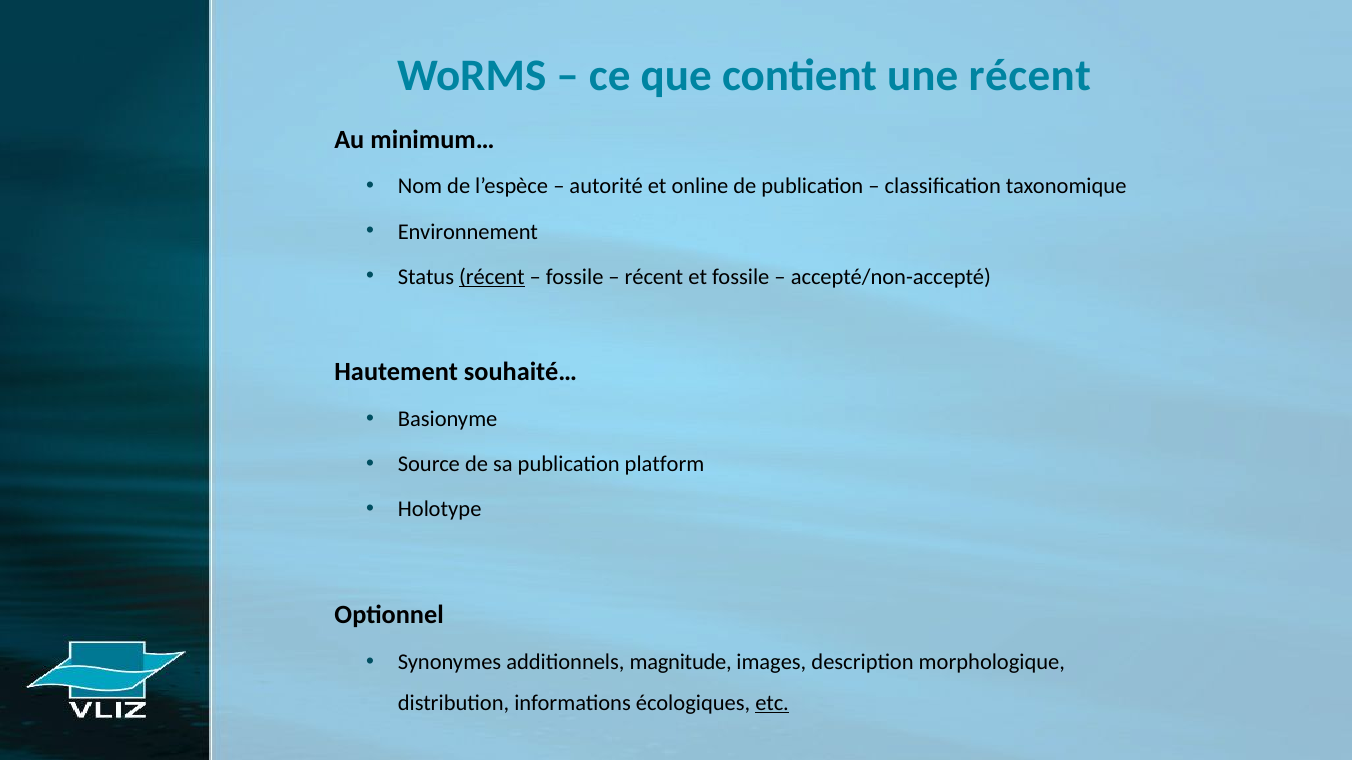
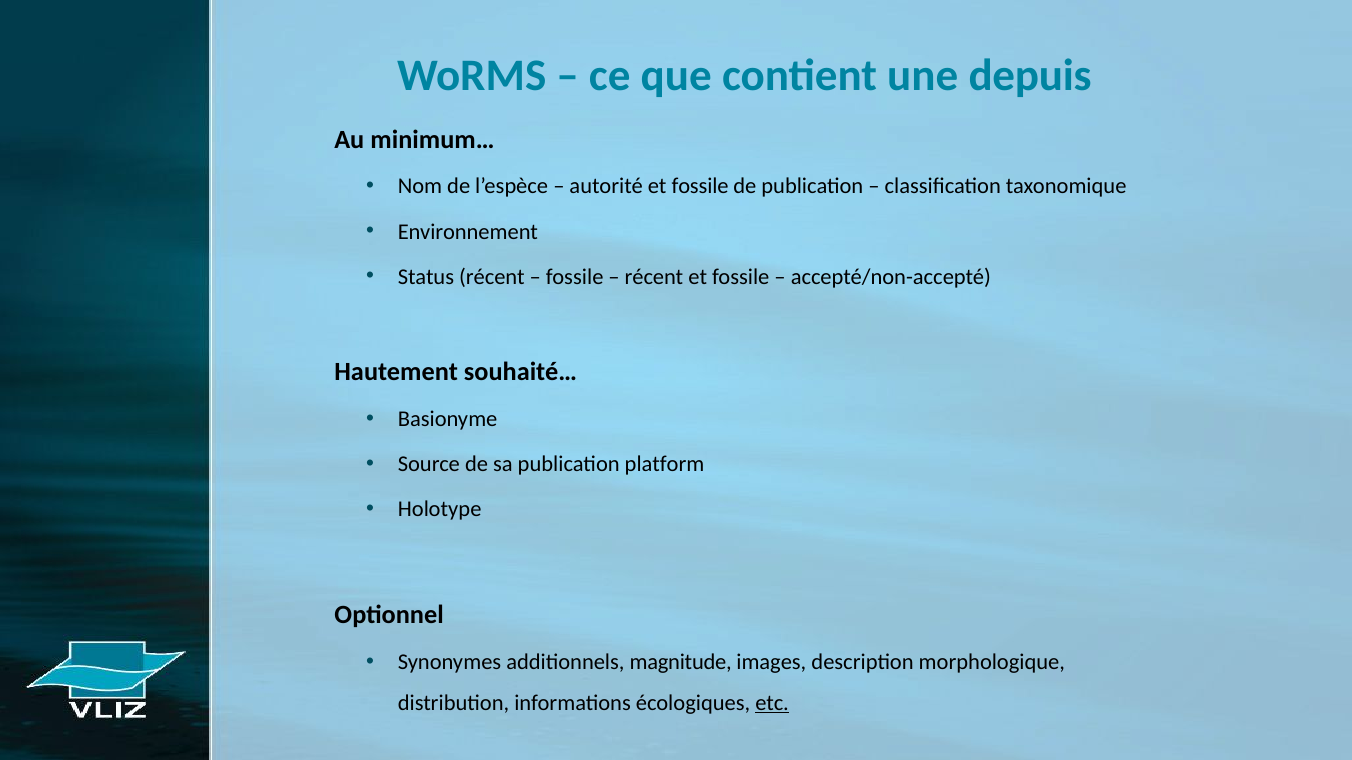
une récent: récent -> depuis
autorité et online: online -> fossile
récent at (492, 277) underline: present -> none
